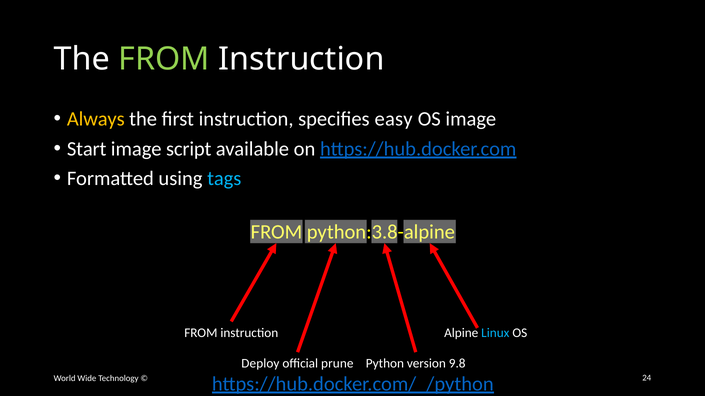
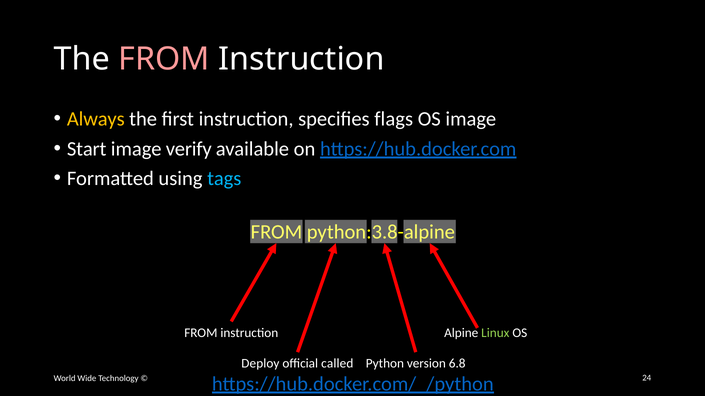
FROM at (164, 59) colour: light green -> pink
easy: easy -> flags
script: script -> verify
Linux colour: light blue -> light green
prune: prune -> called
9.8: 9.8 -> 6.8
